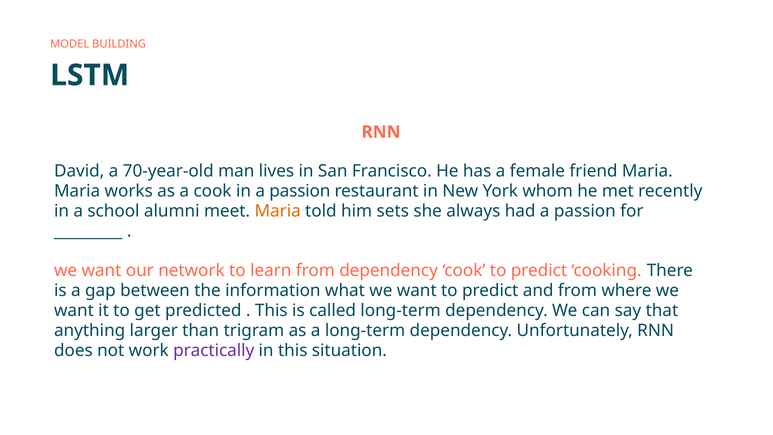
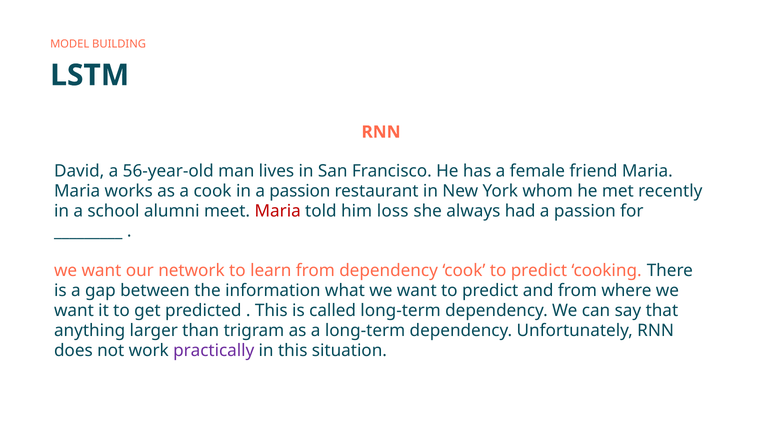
70-year-old: 70-year-old -> 56-year-old
Maria at (278, 211) colour: orange -> red
sets: sets -> loss
